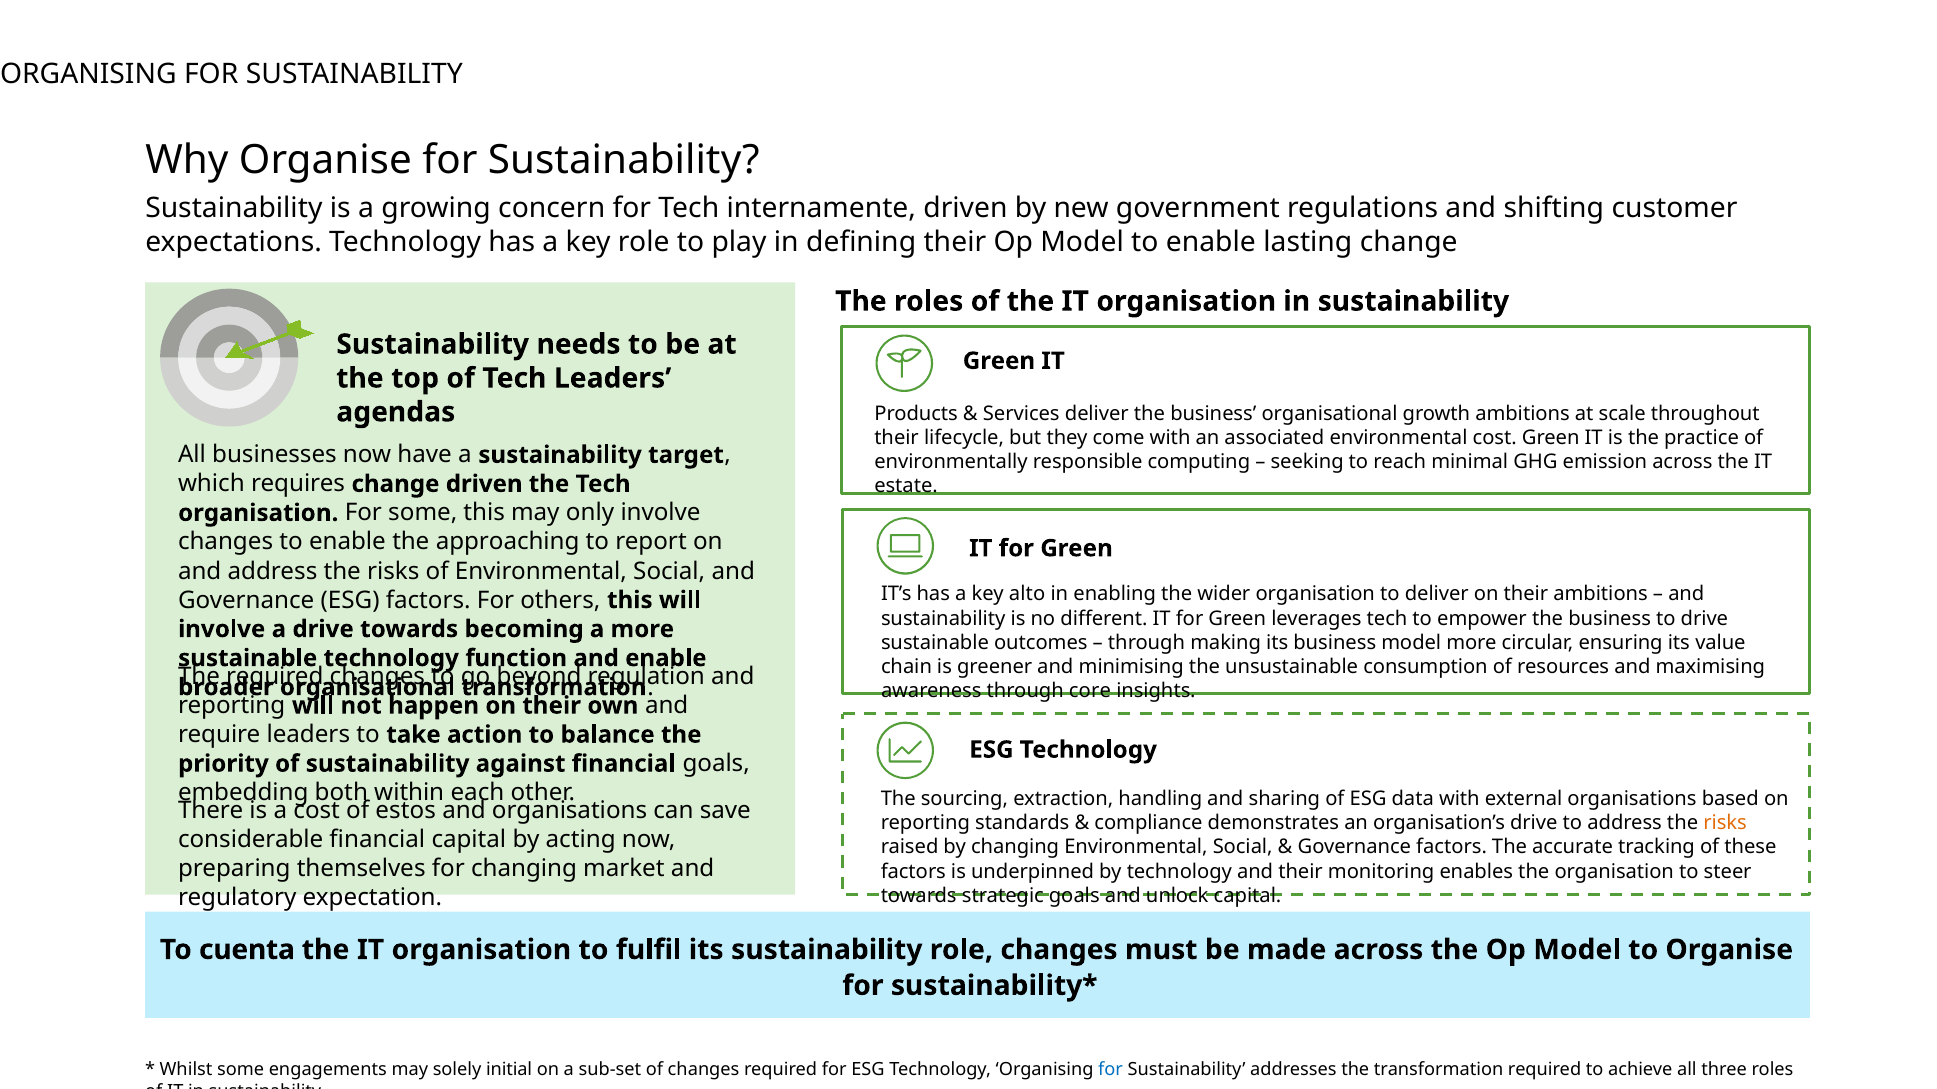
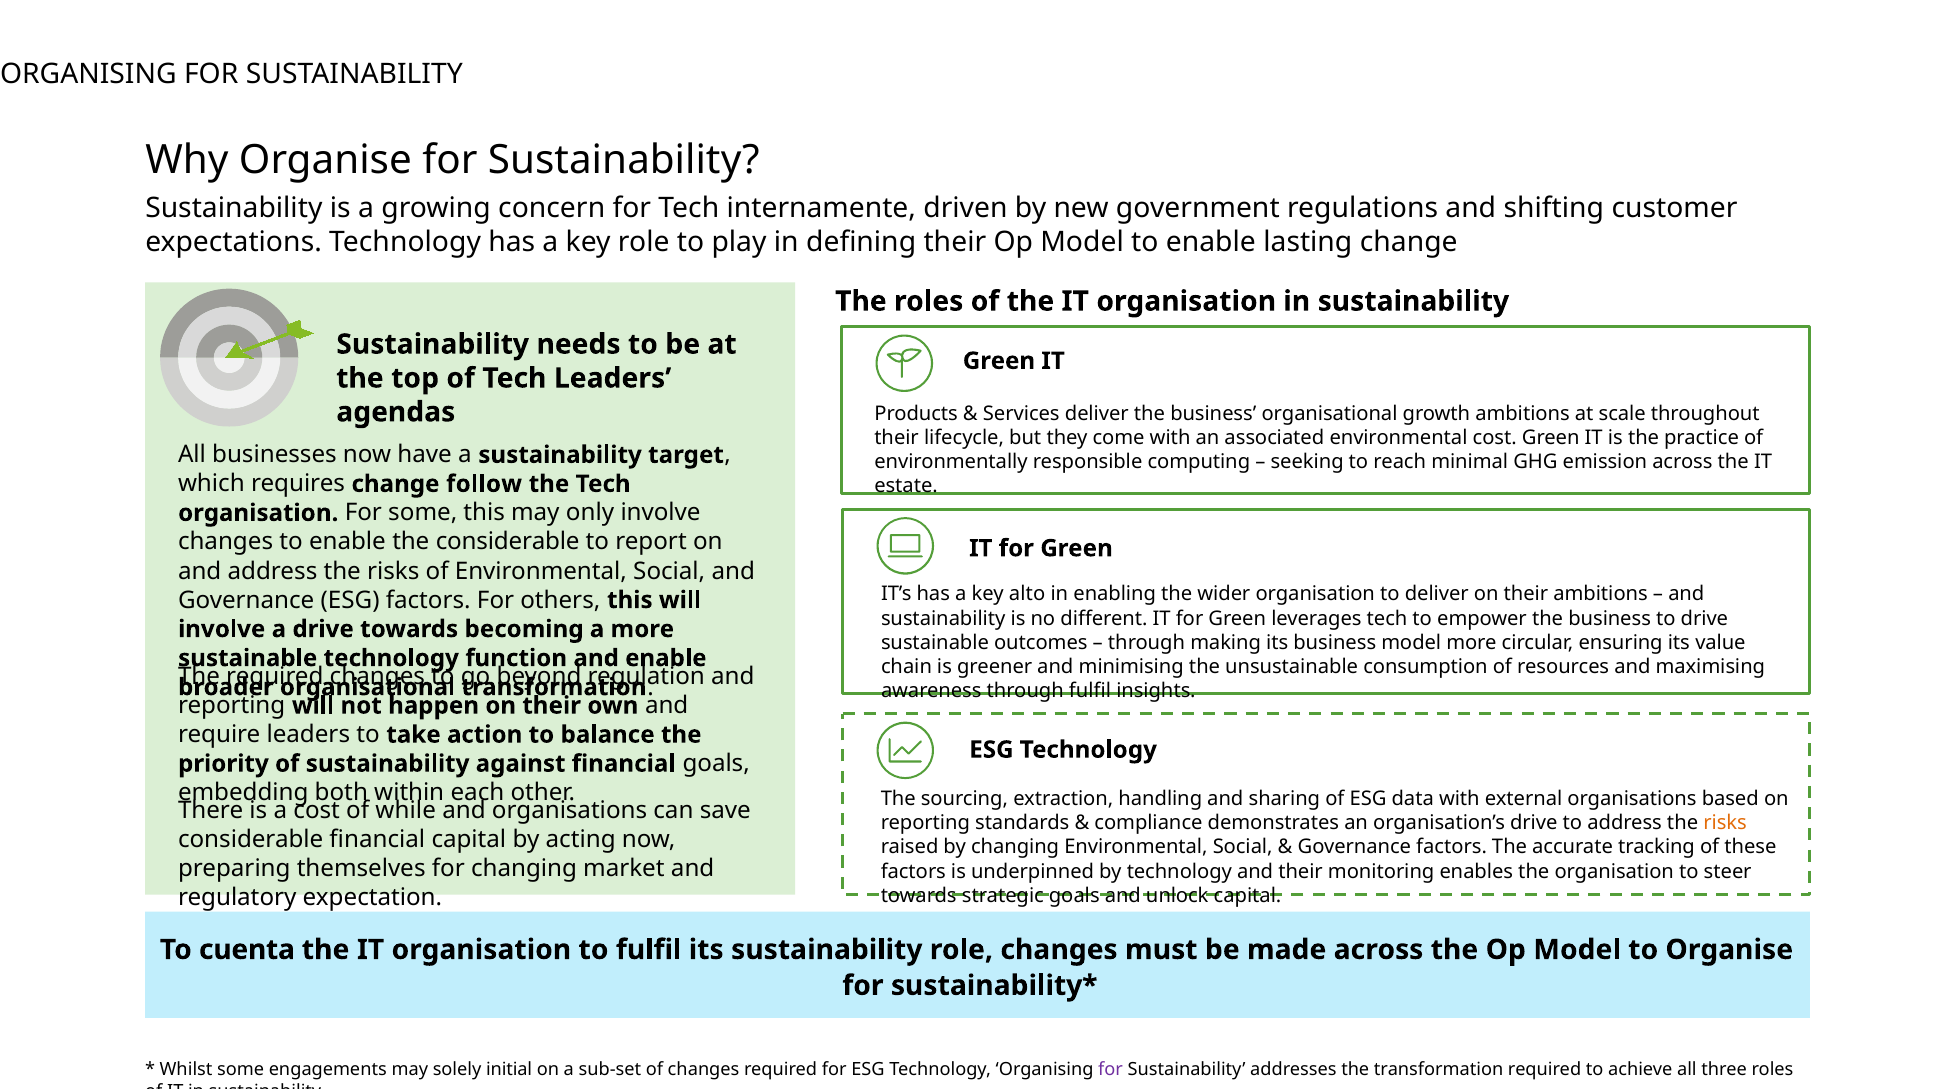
change driven: driven -> follow
the approaching: approaching -> considerable
through core: core -> fulfil
estos: estos -> while
for at (1111, 1070) colour: blue -> purple
